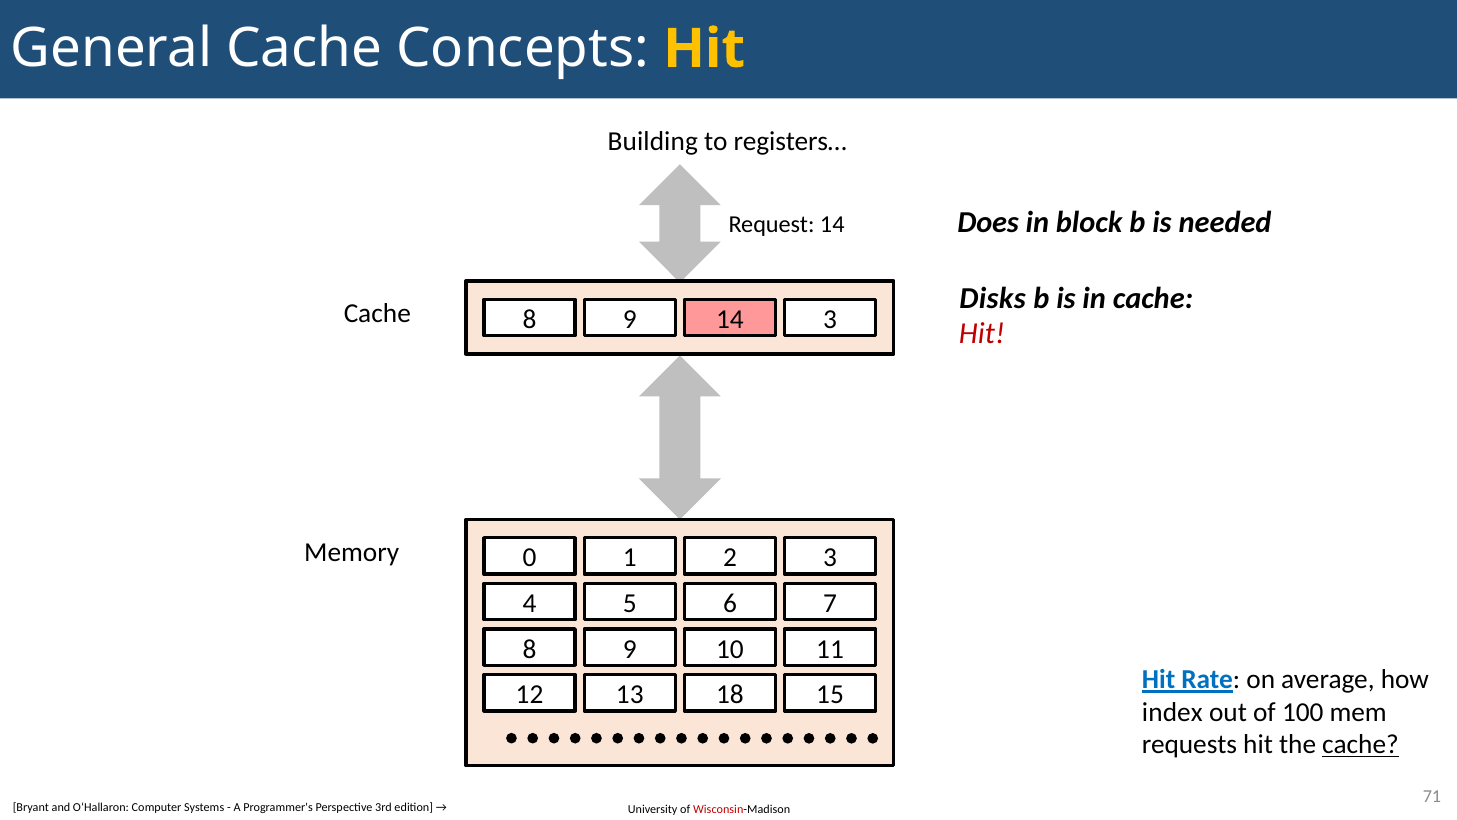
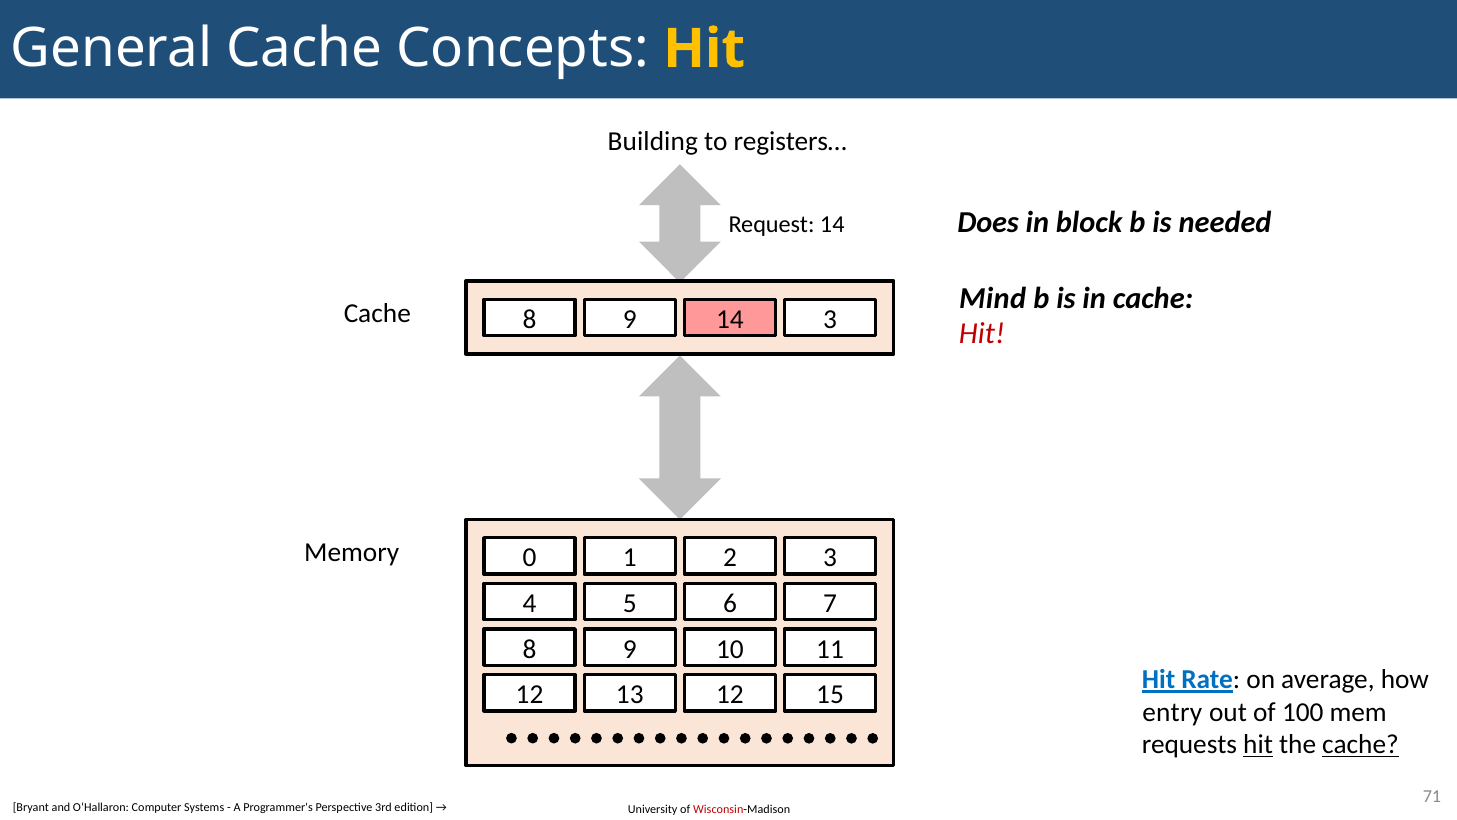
Disks: Disks -> Mind
13 18: 18 -> 12
index: index -> entry
hit at (1258, 745) underline: none -> present
